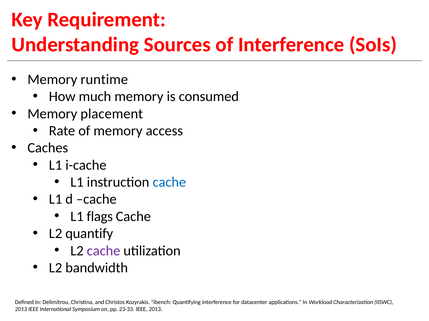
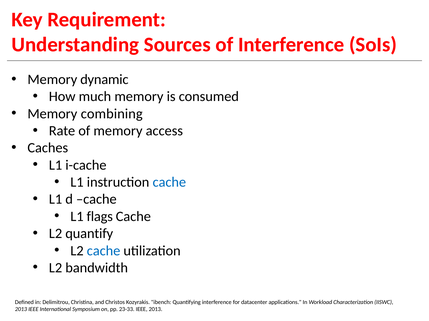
runtime: runtime -> dynamic
placement: placement -> combining
cache at (104, 251) colour: purple -> blue
